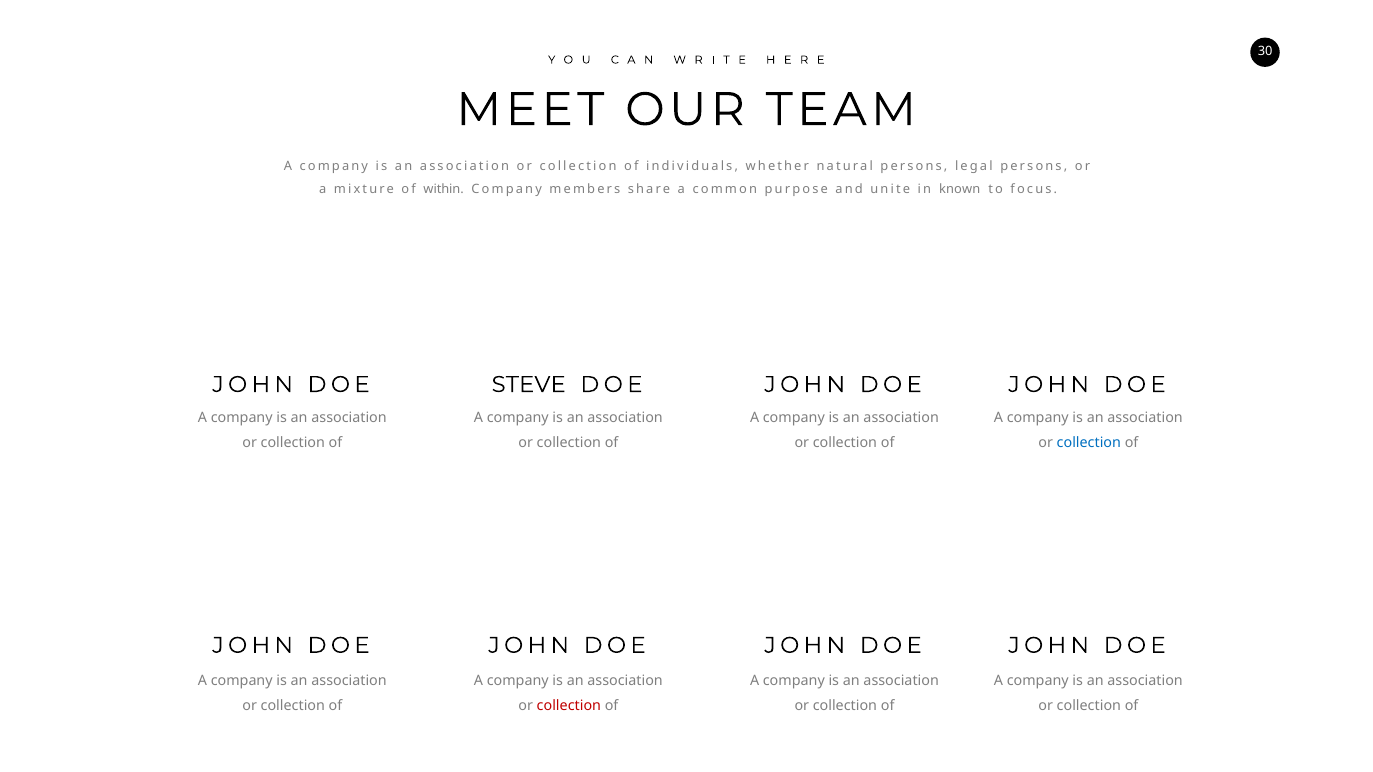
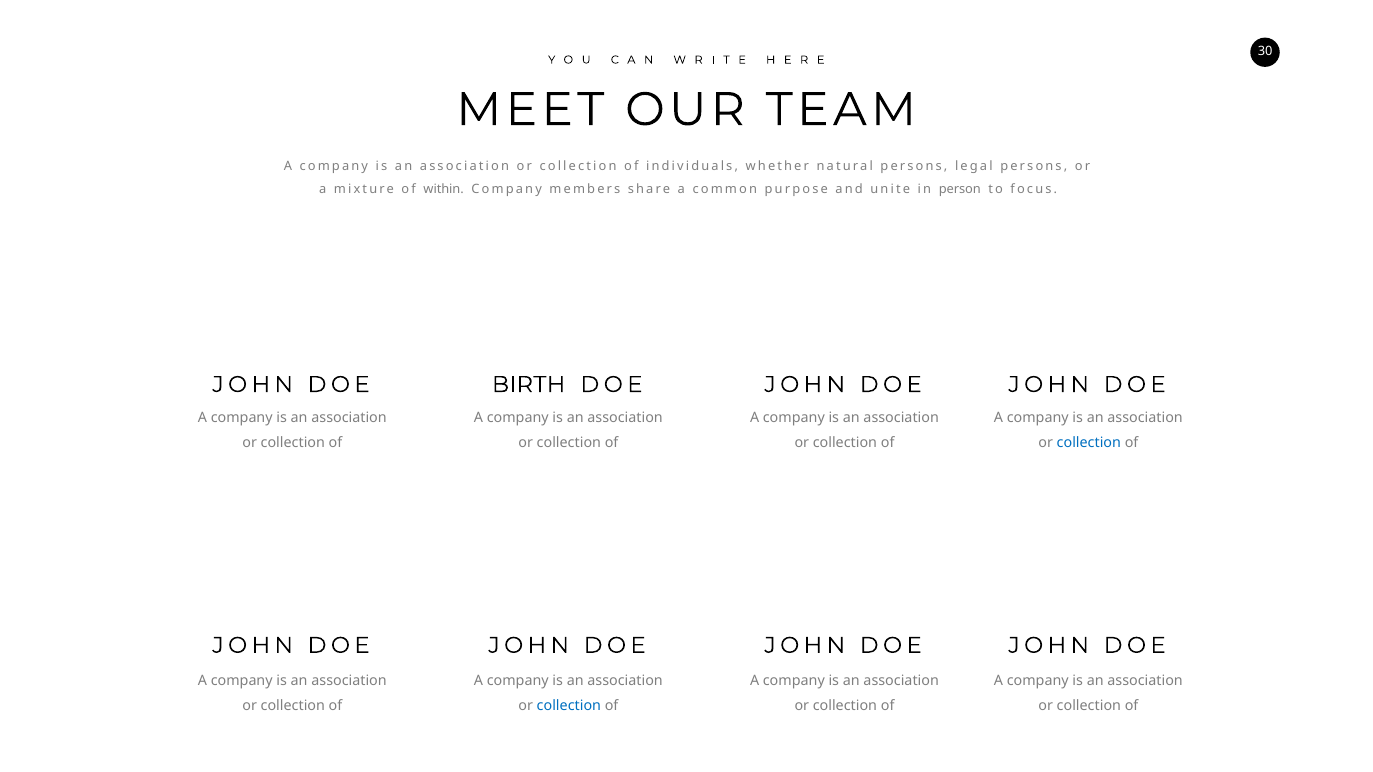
known: known -> person
STEVE: STEVE -> BIRTH
collection at (569, 707) colour: red -> blue
